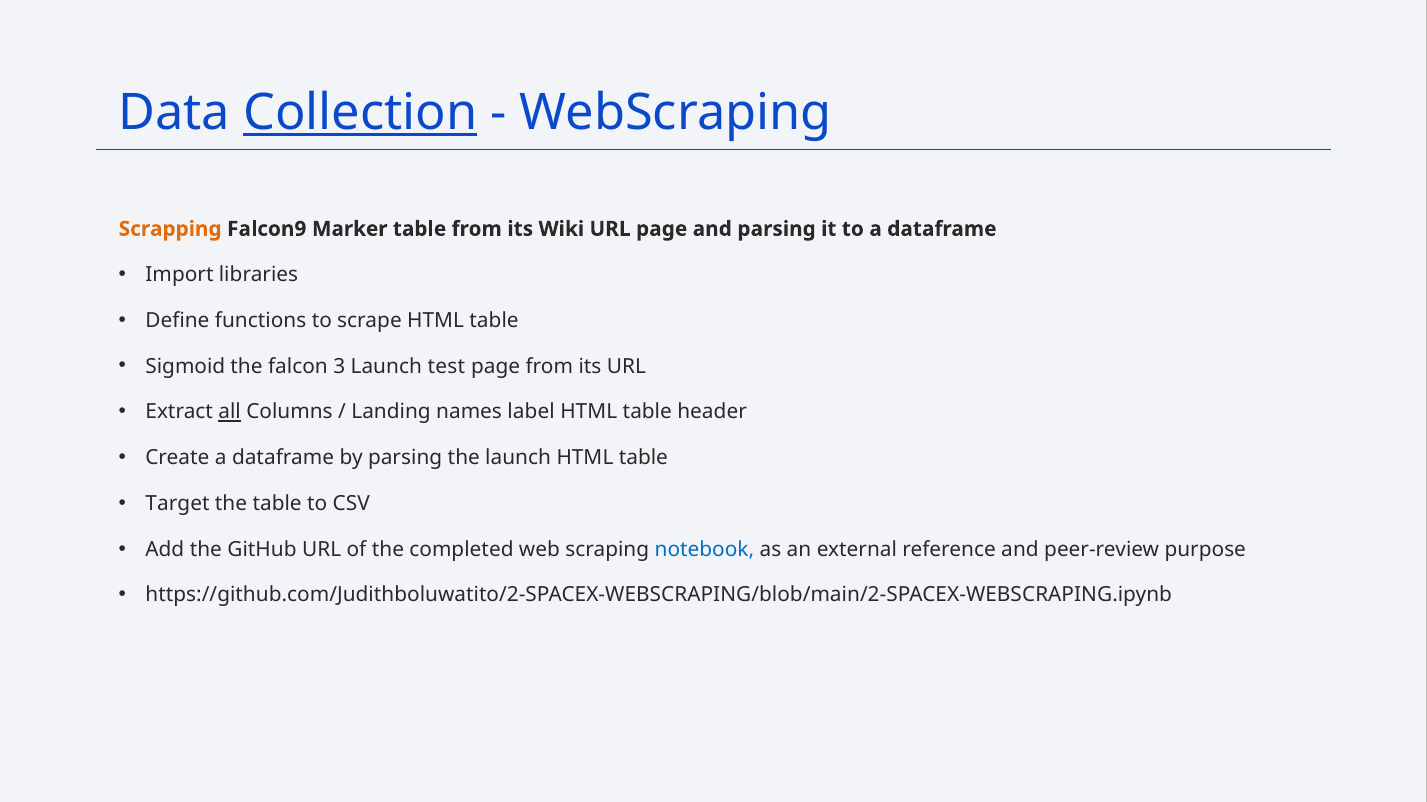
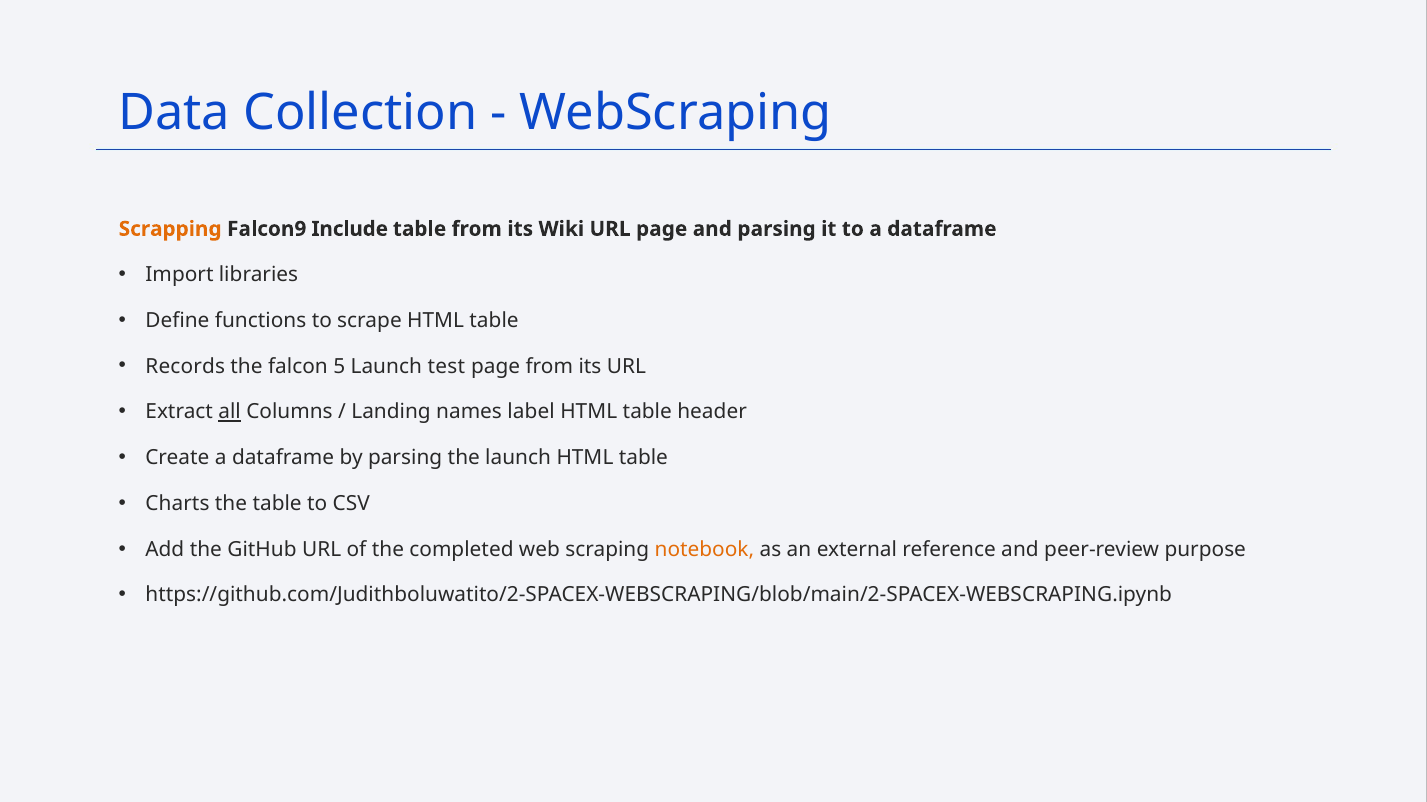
Collection underline: present -> none
Marker: Marker -> Include
Sigmoid: Sigmoid -> Records
3: 3 -> 5
Target: Target -> Charts
notebook colour: blue -> orange
